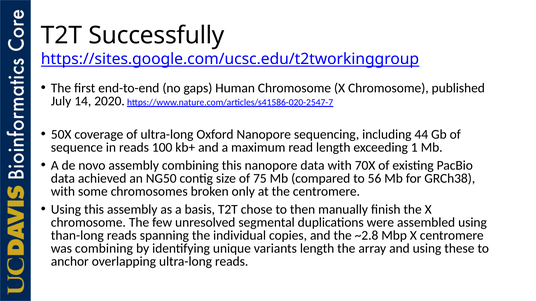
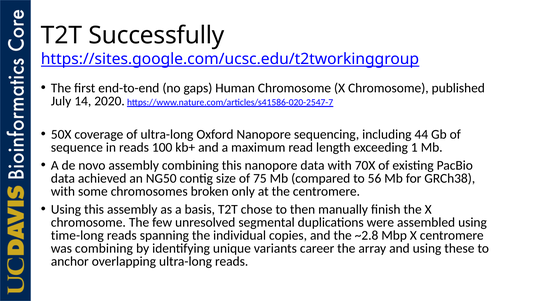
than-long: than-long -> time-long
variants length: length -> career
